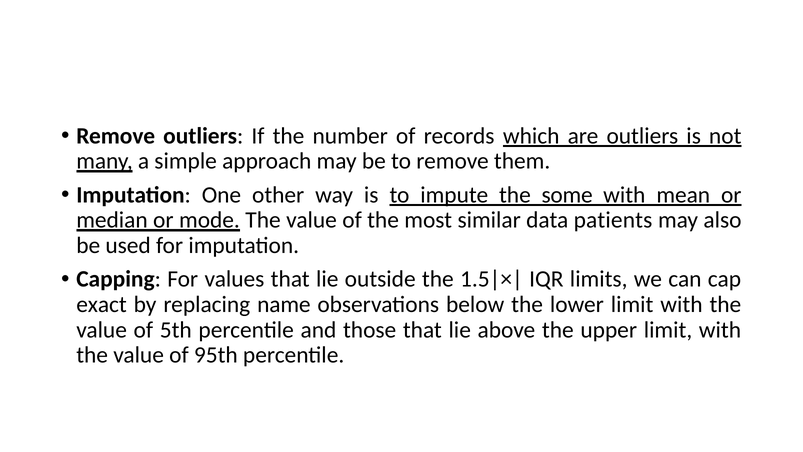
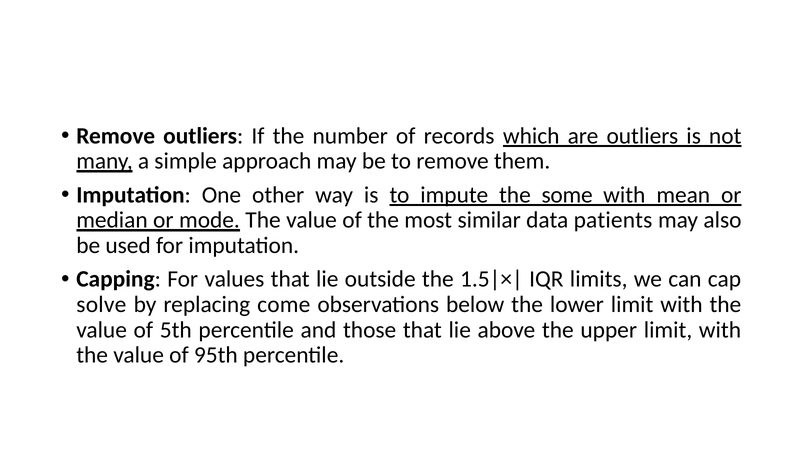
exact: exact -> solve
name: name -> come
